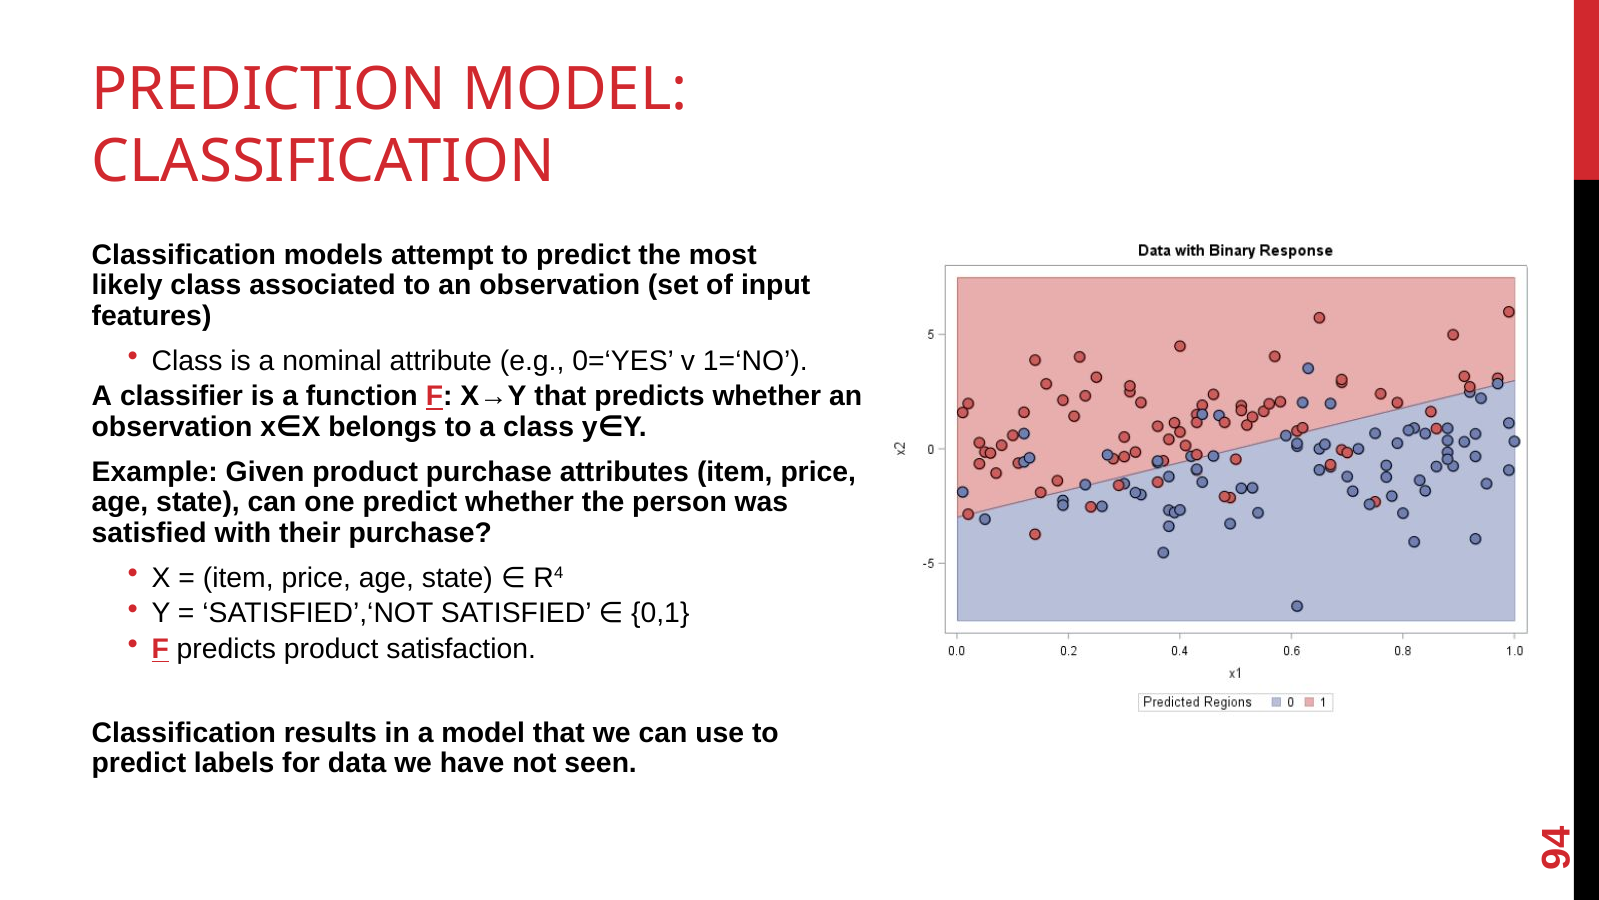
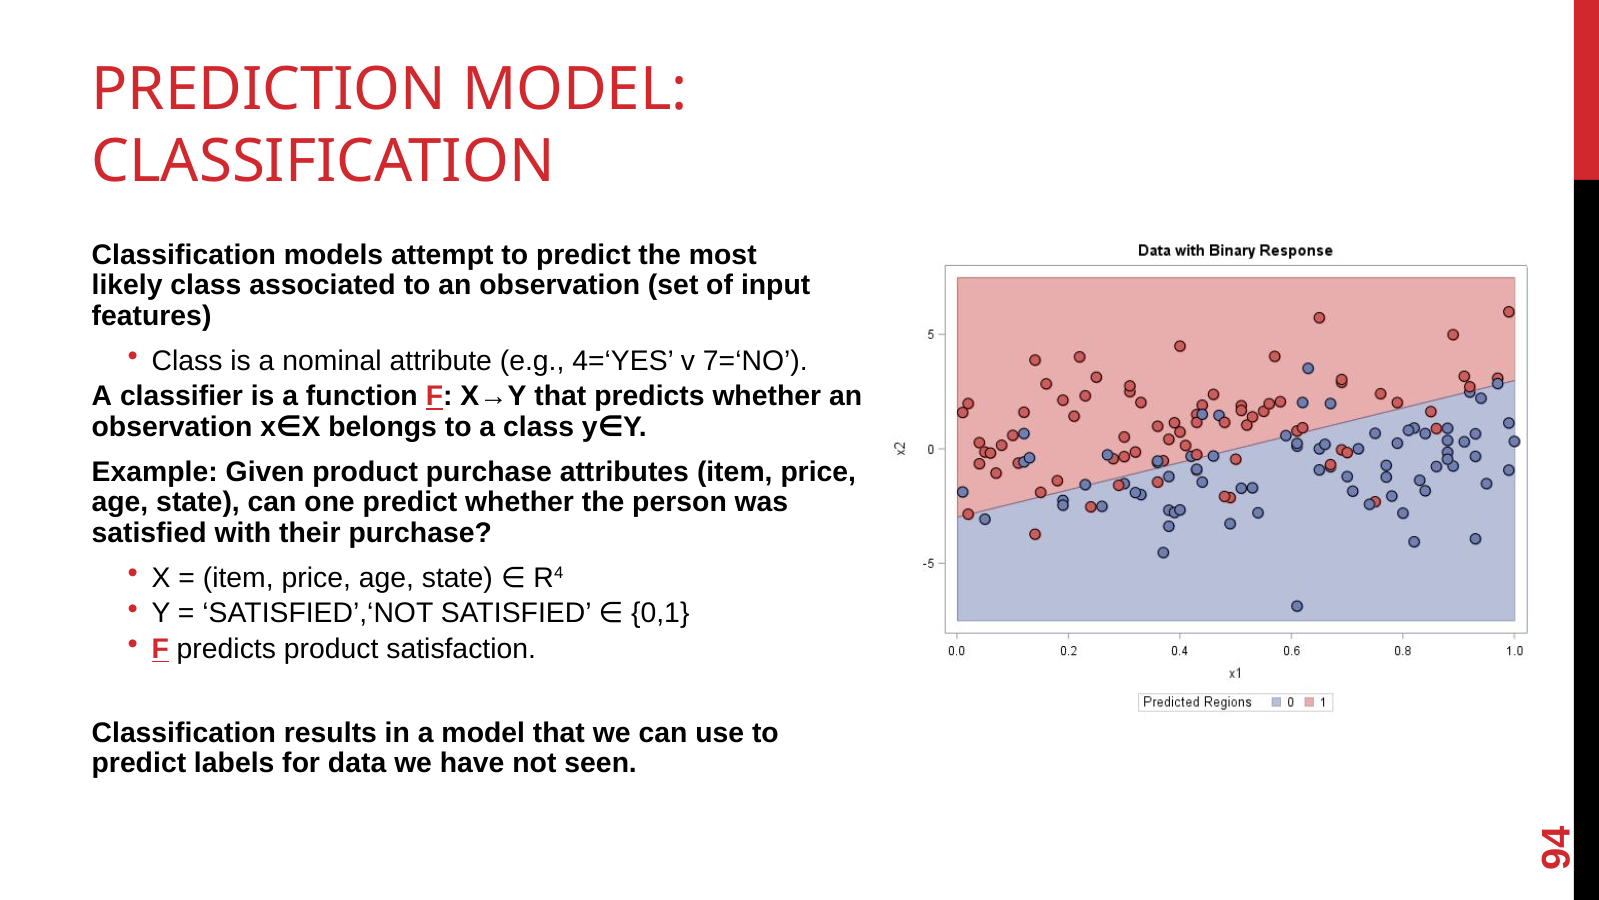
0=‘YES: 0=‘YES -> 4=‘YES
1=‘NO: 1=‘NO -> 7=‘NO
